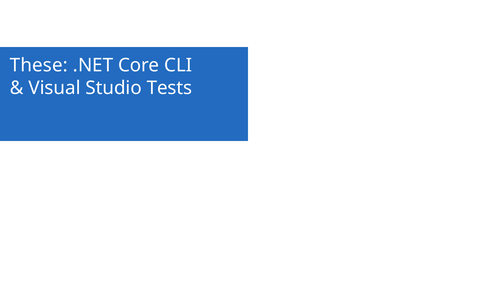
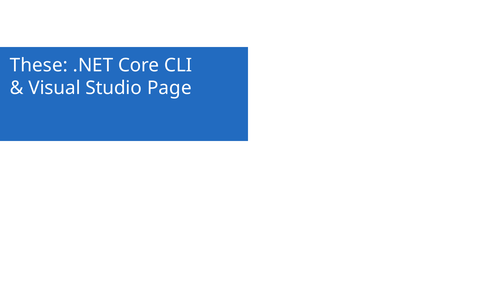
Tests: Tests -> Page
